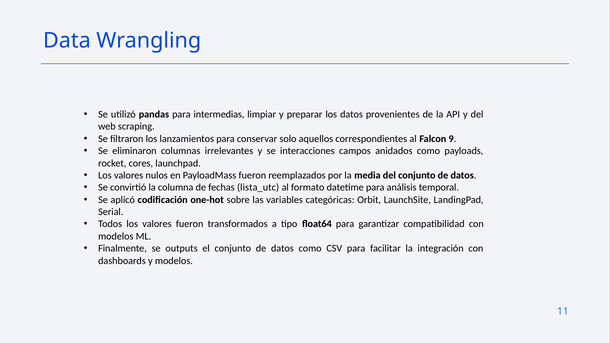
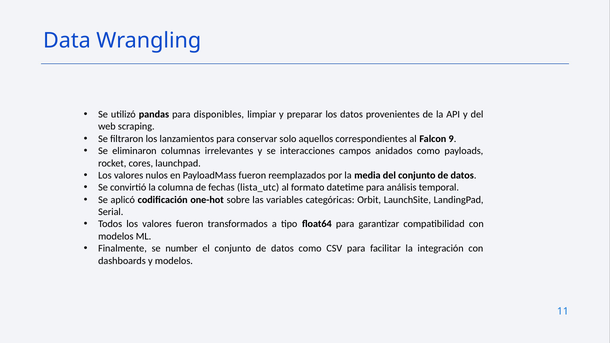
intermedias: intermedias -> disponibles
outputs: outputs -> number
